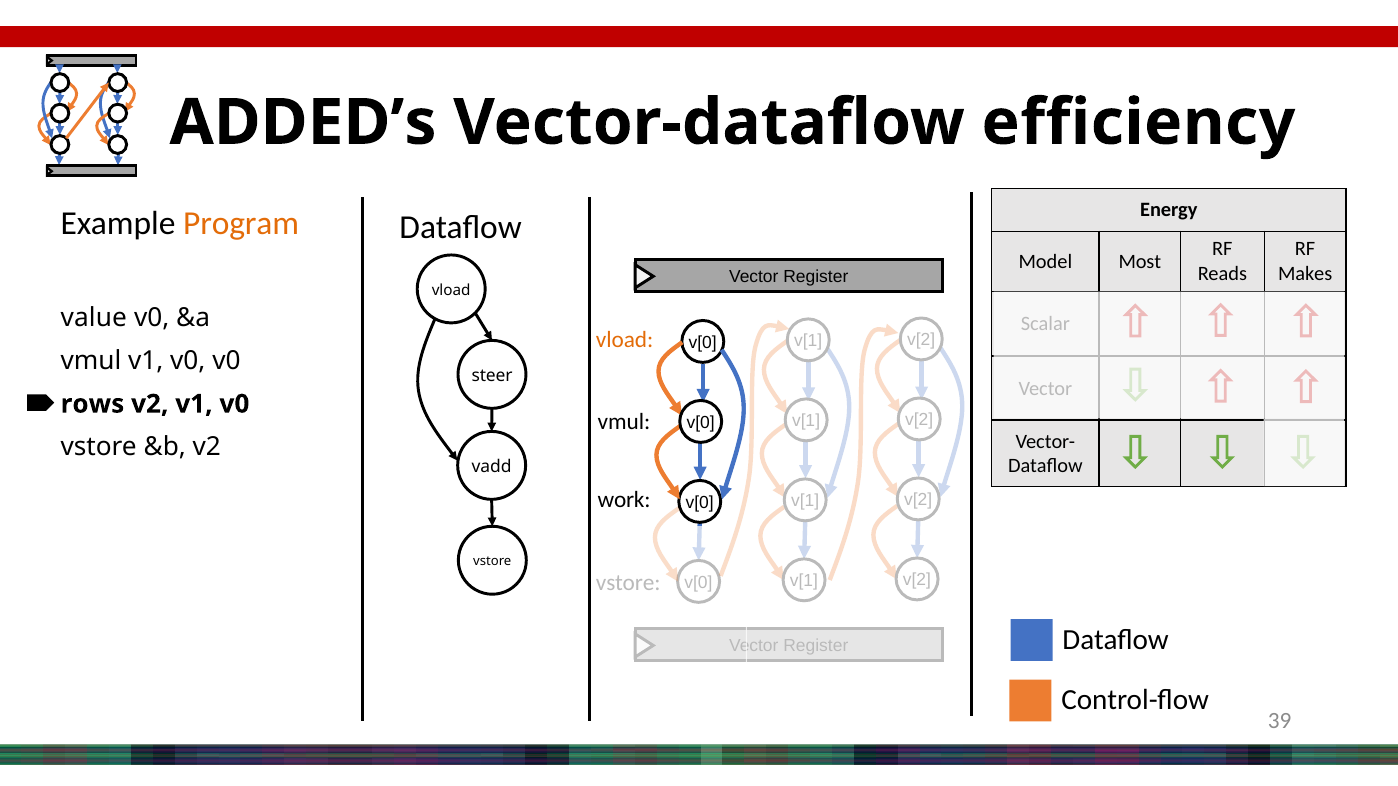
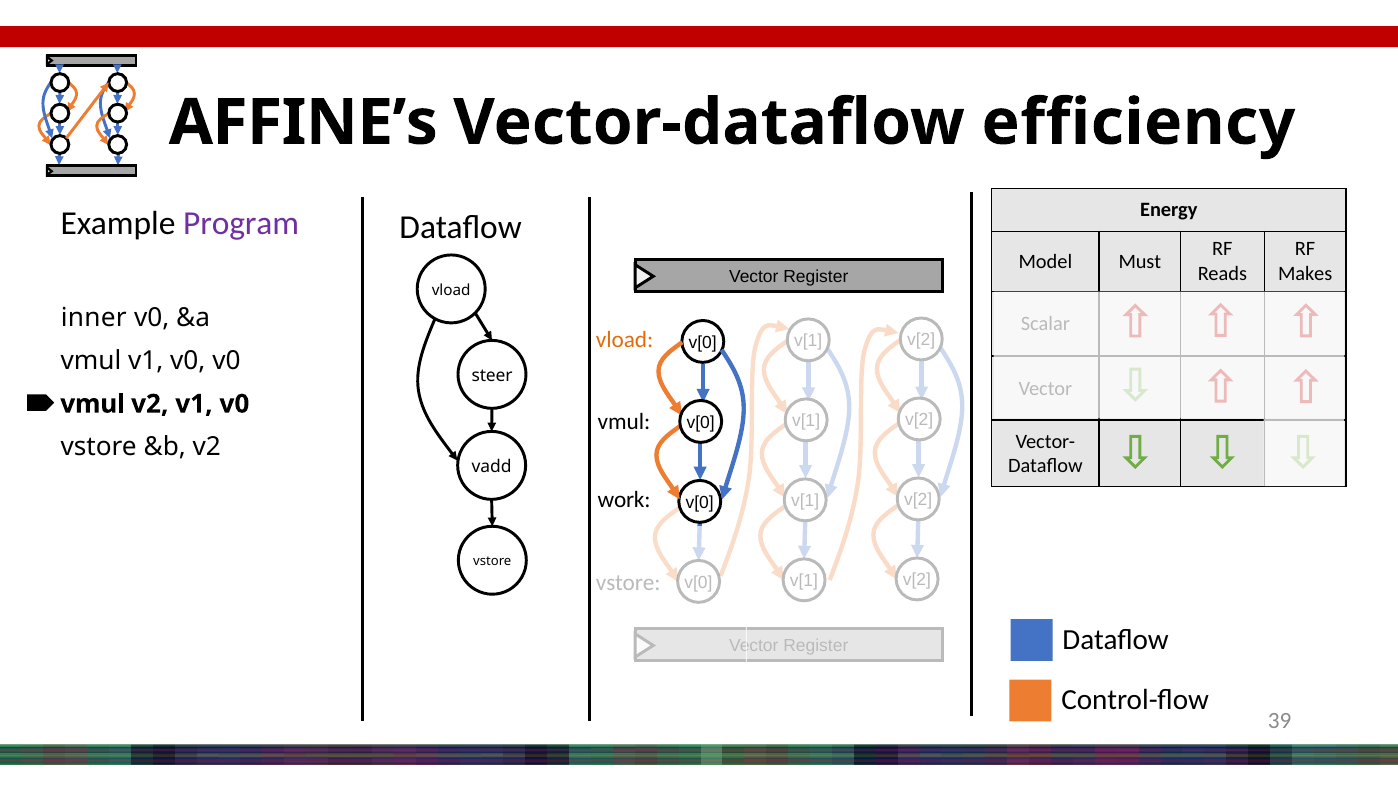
ADDED’s: ADDED’s -> AFFINE’s
Program colour: orange -> purple
Most: Most -> Must
value: value -> inner
rows at (92, 404): rows -> vmul
